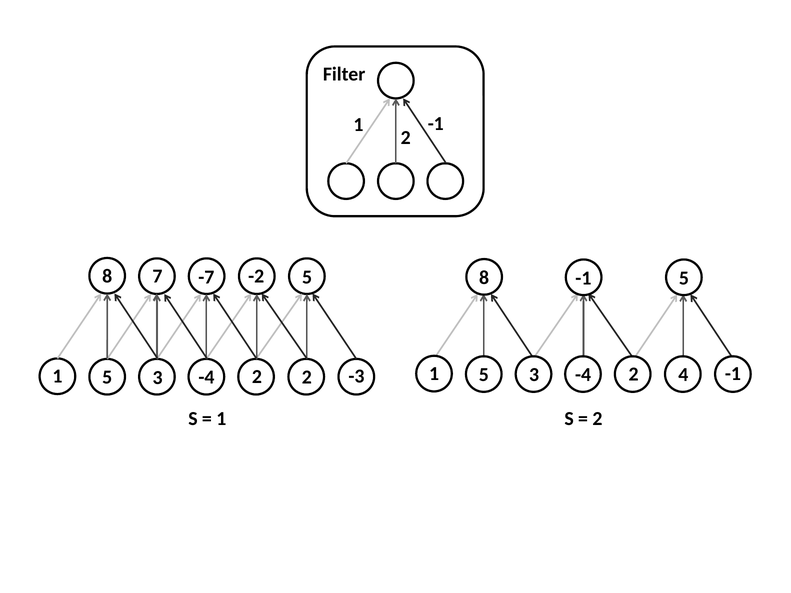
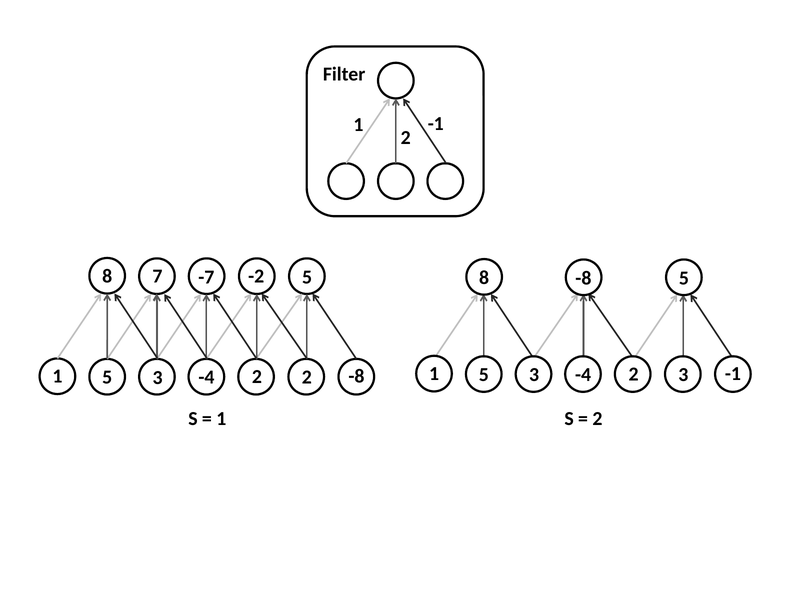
8 -1: -1 -> -8
2 -3: -3 -> -8
2 4: 4 -> 3
